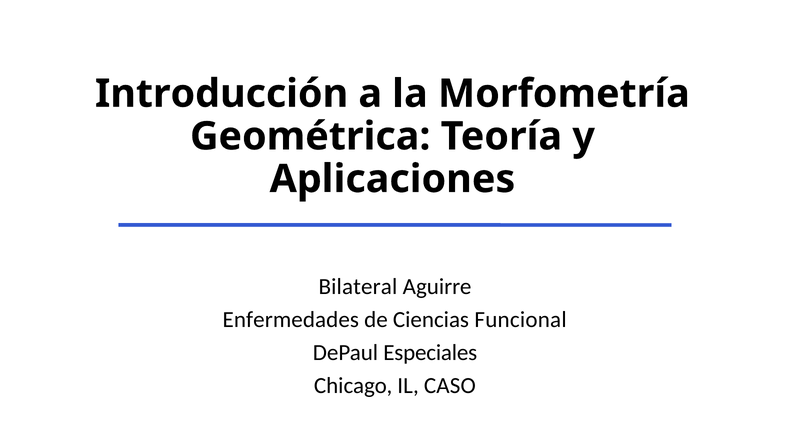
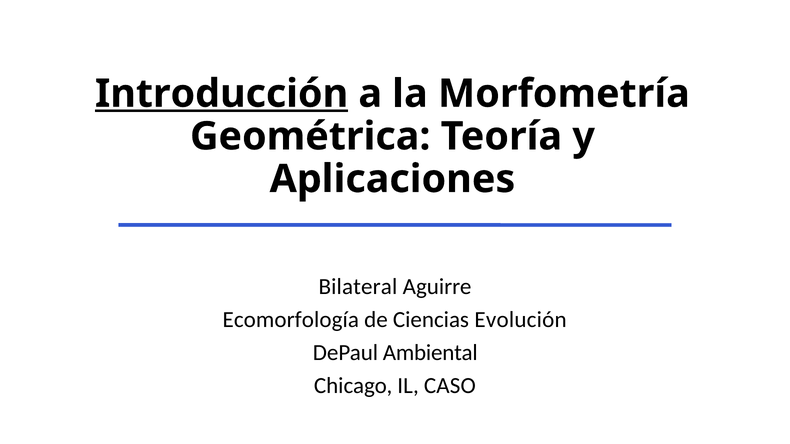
Introducción underline: none -> present
Enfermedades: Enfermedades -> Ecomorfología
Funcional: Funcional -> Evolución
Especiales: Especiales -> Ambiental
